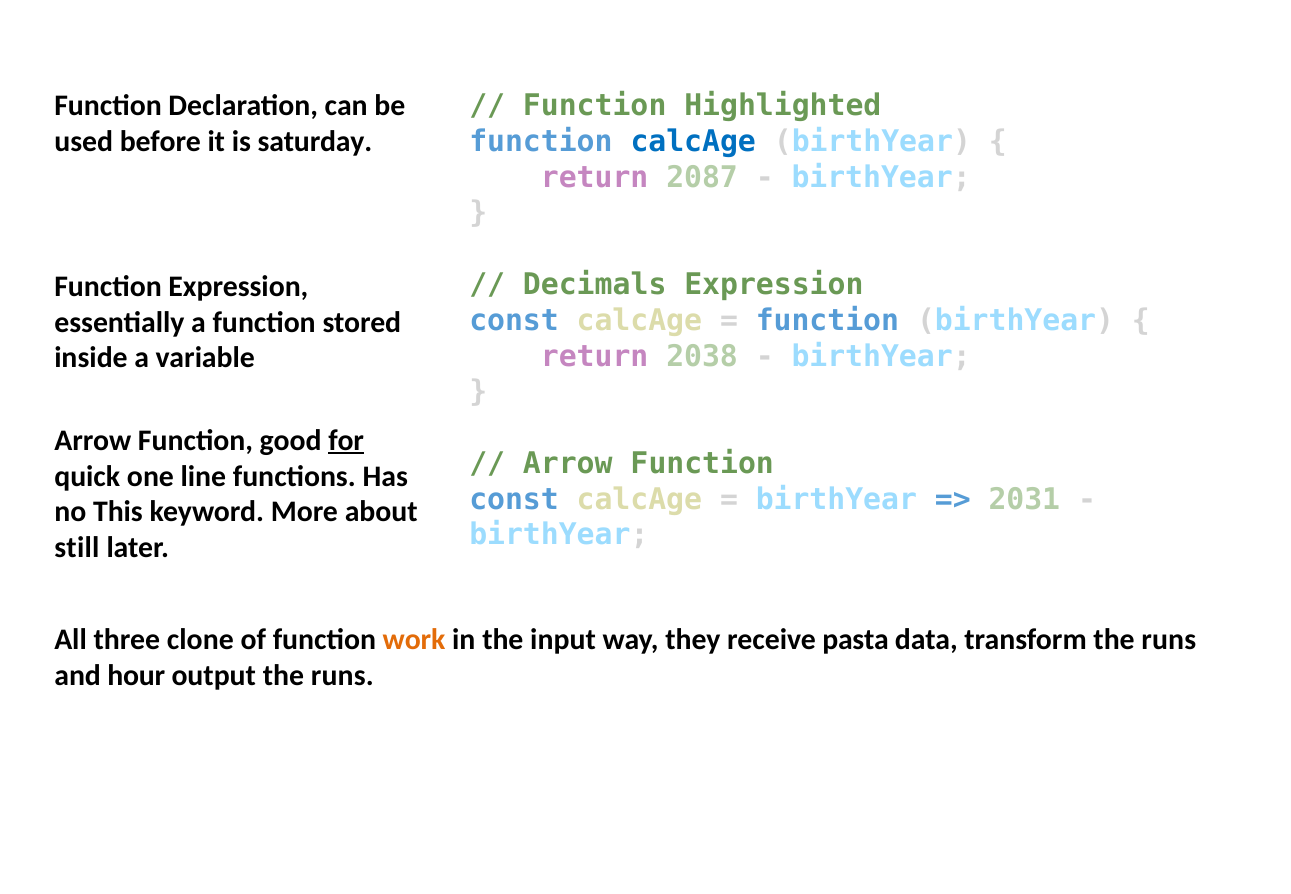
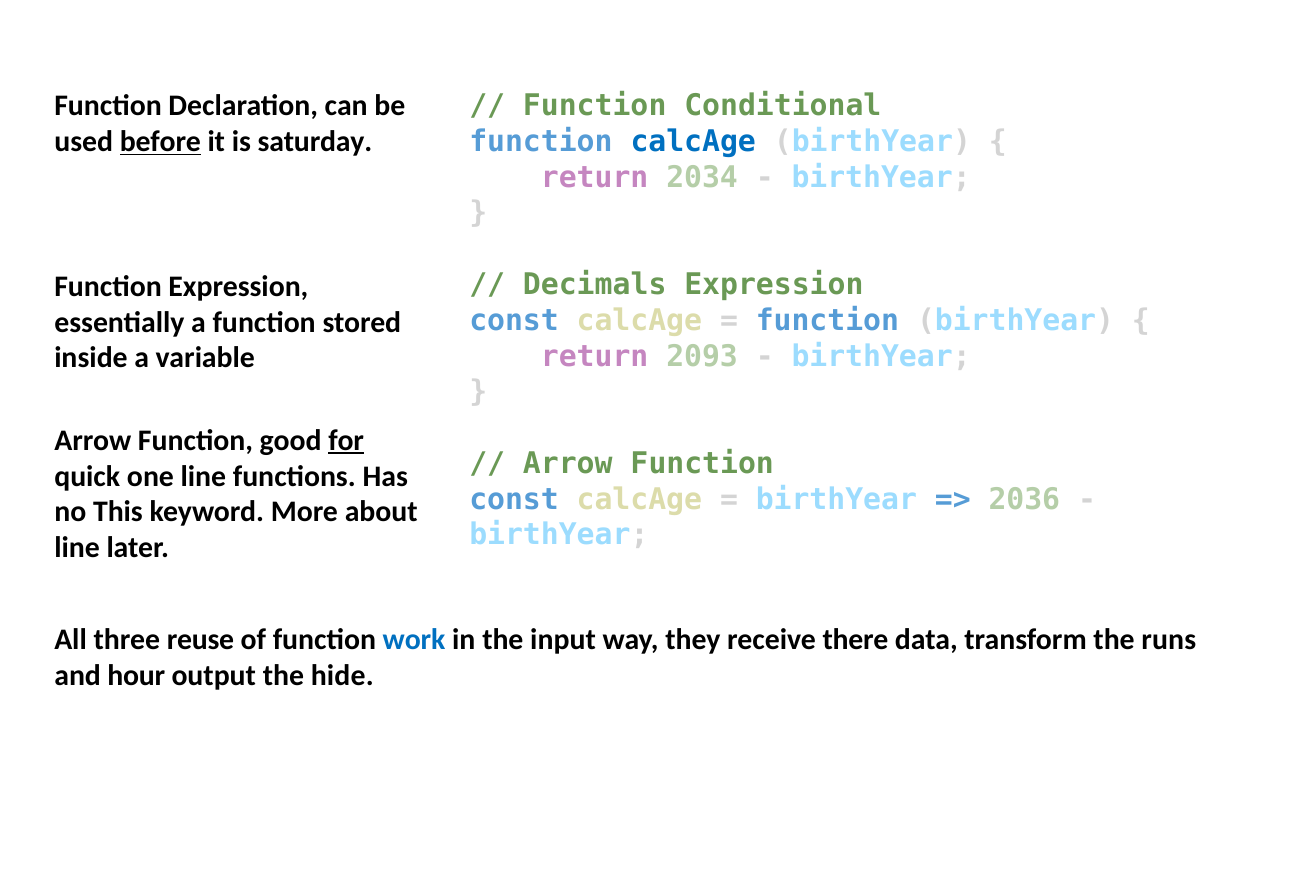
Highlighted: Highlighted -> Conditional
before underline: none -> present
2087: 2087 -> 2034
2038: 2038 -> 2093
2031: 2031 -> 2036
still at (77, 548): still -> line
clone: clone -> reuse
work colour: orange -> blue
pasta: pasta -> there
output the runs: runs -> hide
